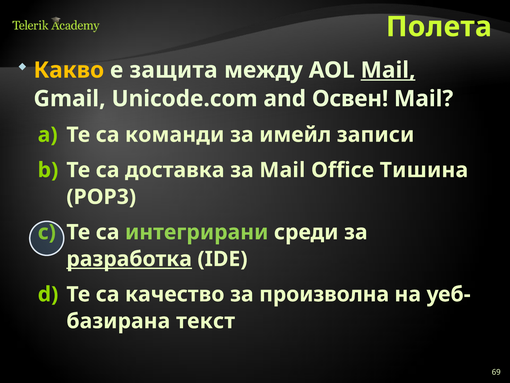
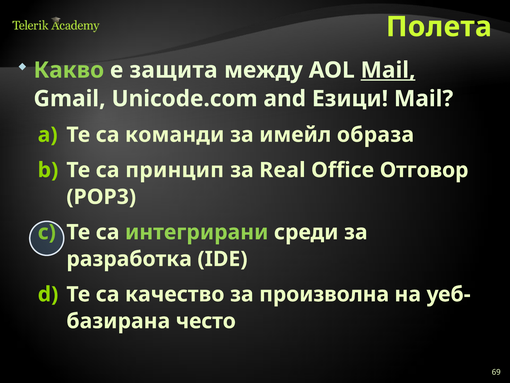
Какво colour: yellow -> light green
Освен: Освен -> Езици
записи: записи -> образа
доставка: доставка -> принцип
за Mail: Mail -> Real
Тишина: Тишина -> Отговор
разработка underline: present -> none
текст: текст -> често
